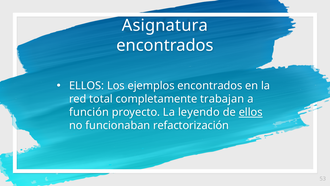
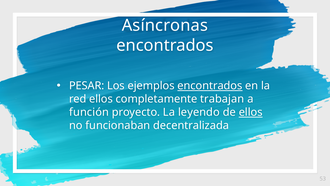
Asignatura: Asignatura -> Asíncronas
ELLOS at (87, 86): ELLOS -> PESAR
encontrados at (210, 86) underline: none -> present
red total: total -> ellos
refactorización: refactorización -> decentralizada
